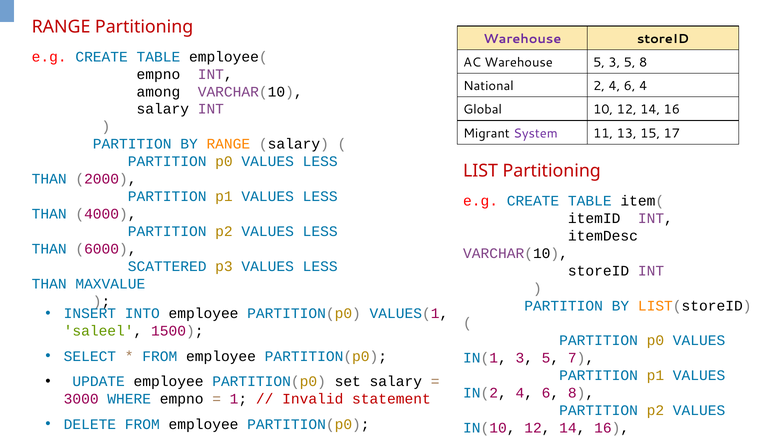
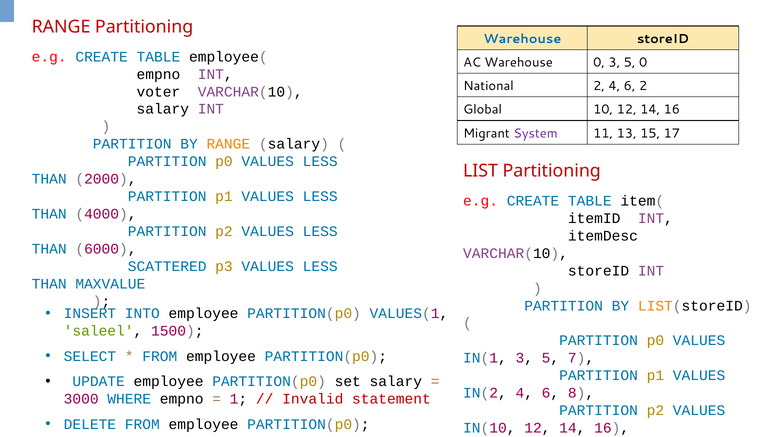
Warehouse at (522, 39) colour: purple -> blue
Warehouse 5: 5 -> 0
5 8: 8 -> 0
6 4: 4 -> 2
among: among -> voter
